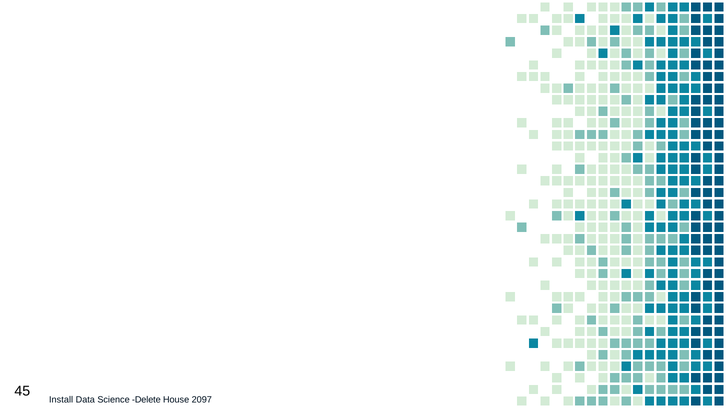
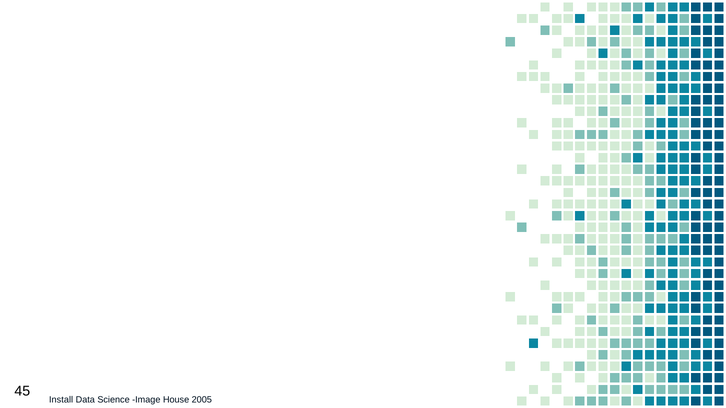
Delete: Delete -> Image
2097: 2097 -> 2005
